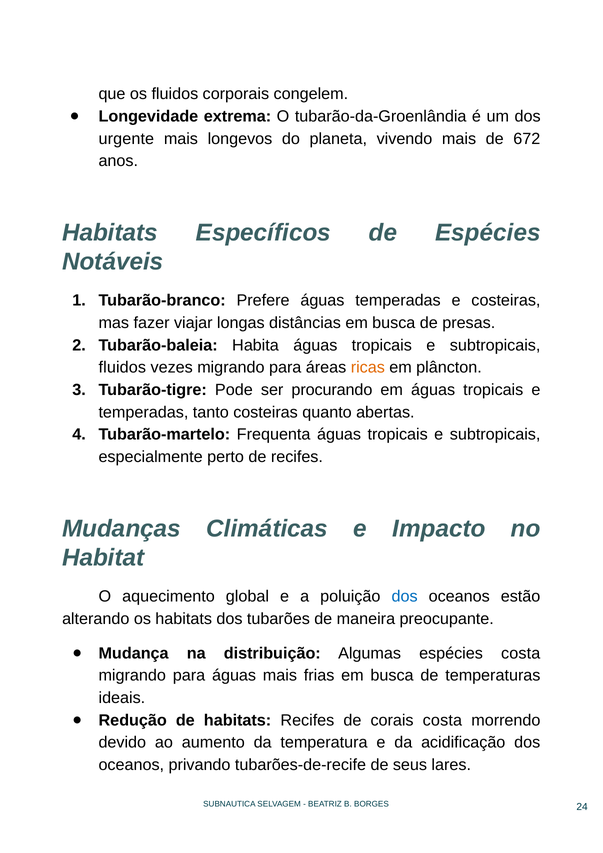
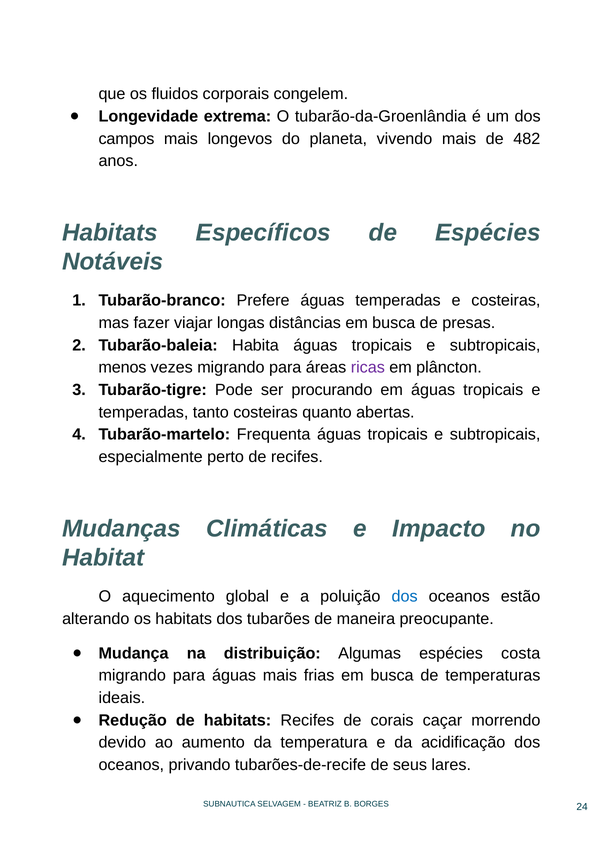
urgente: urgente -> campos
672: 672 -> 482
fluidos at (122, 367): fluidos -> menos
ricas colour: orange -> purple
corais costa: costa -> caçar
